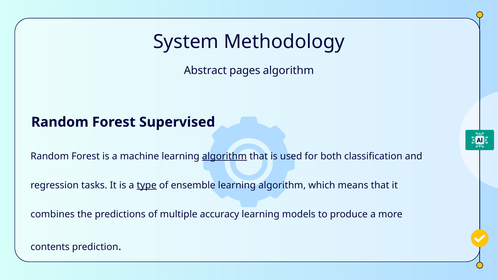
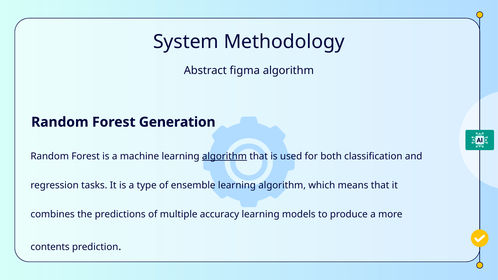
pages: pages -> figma
Supervised: Supervised -> Generation
type underline: present -> none
